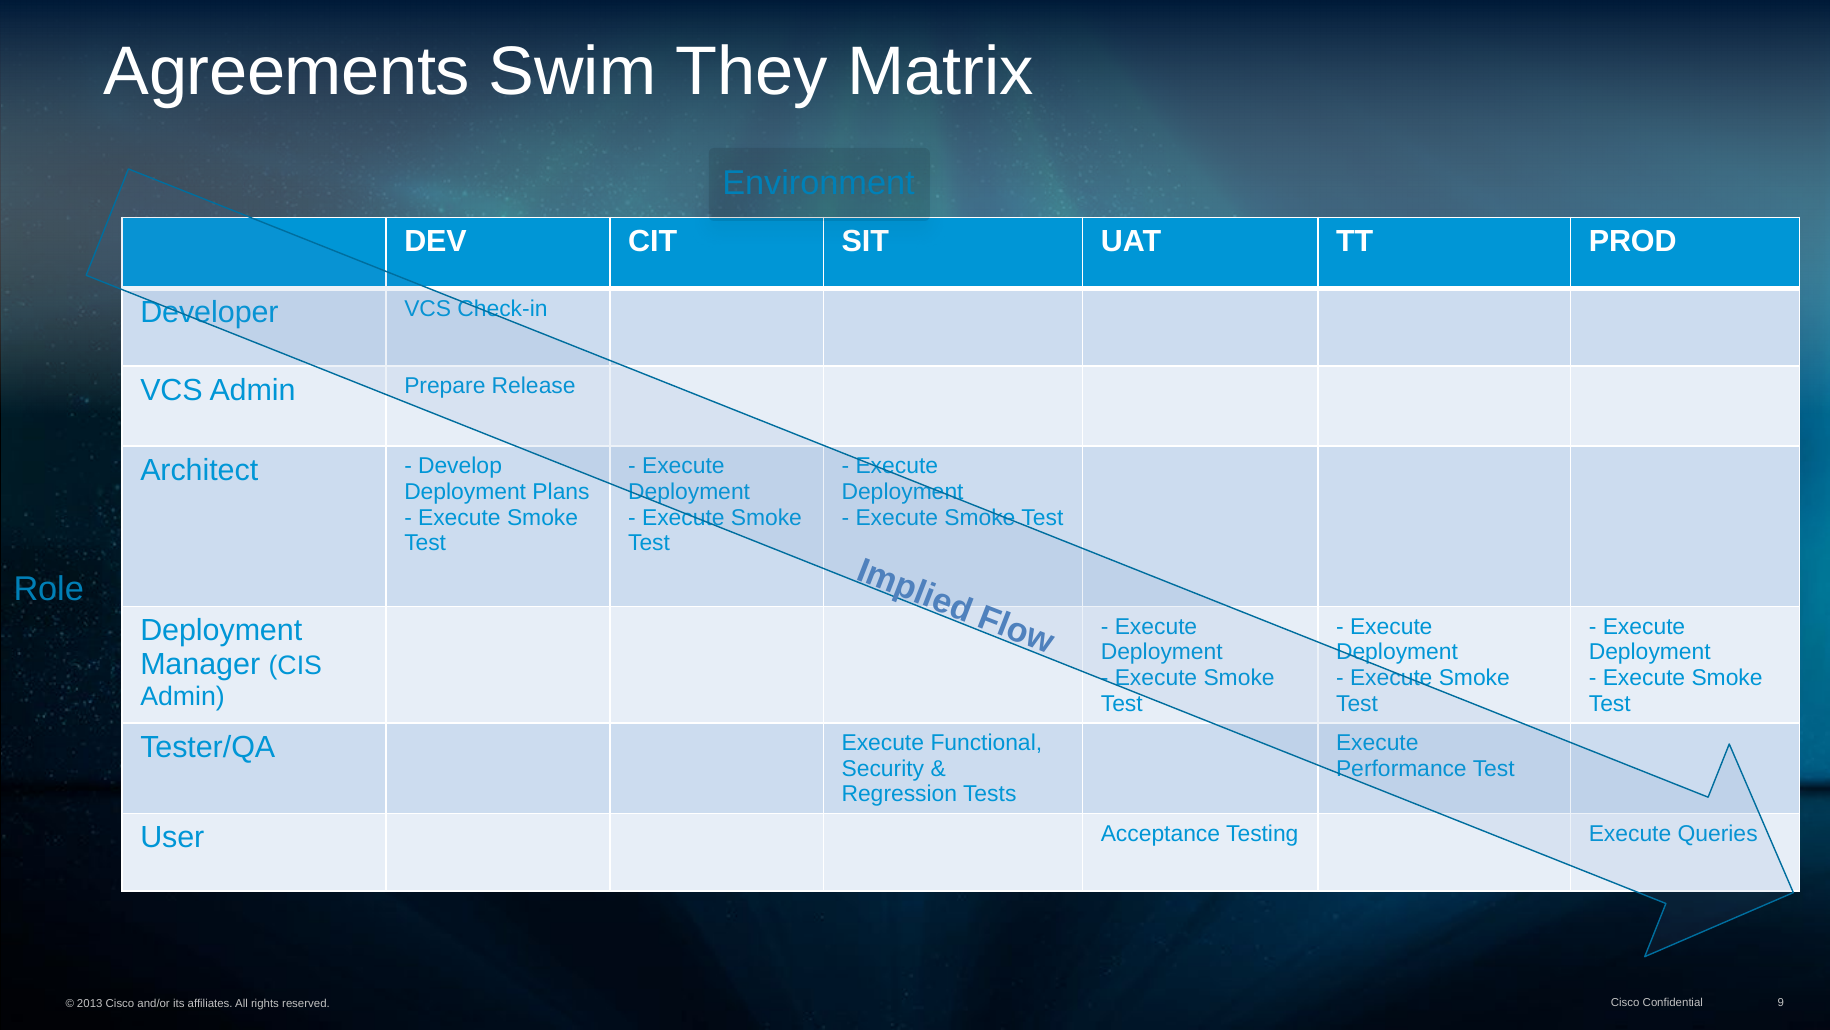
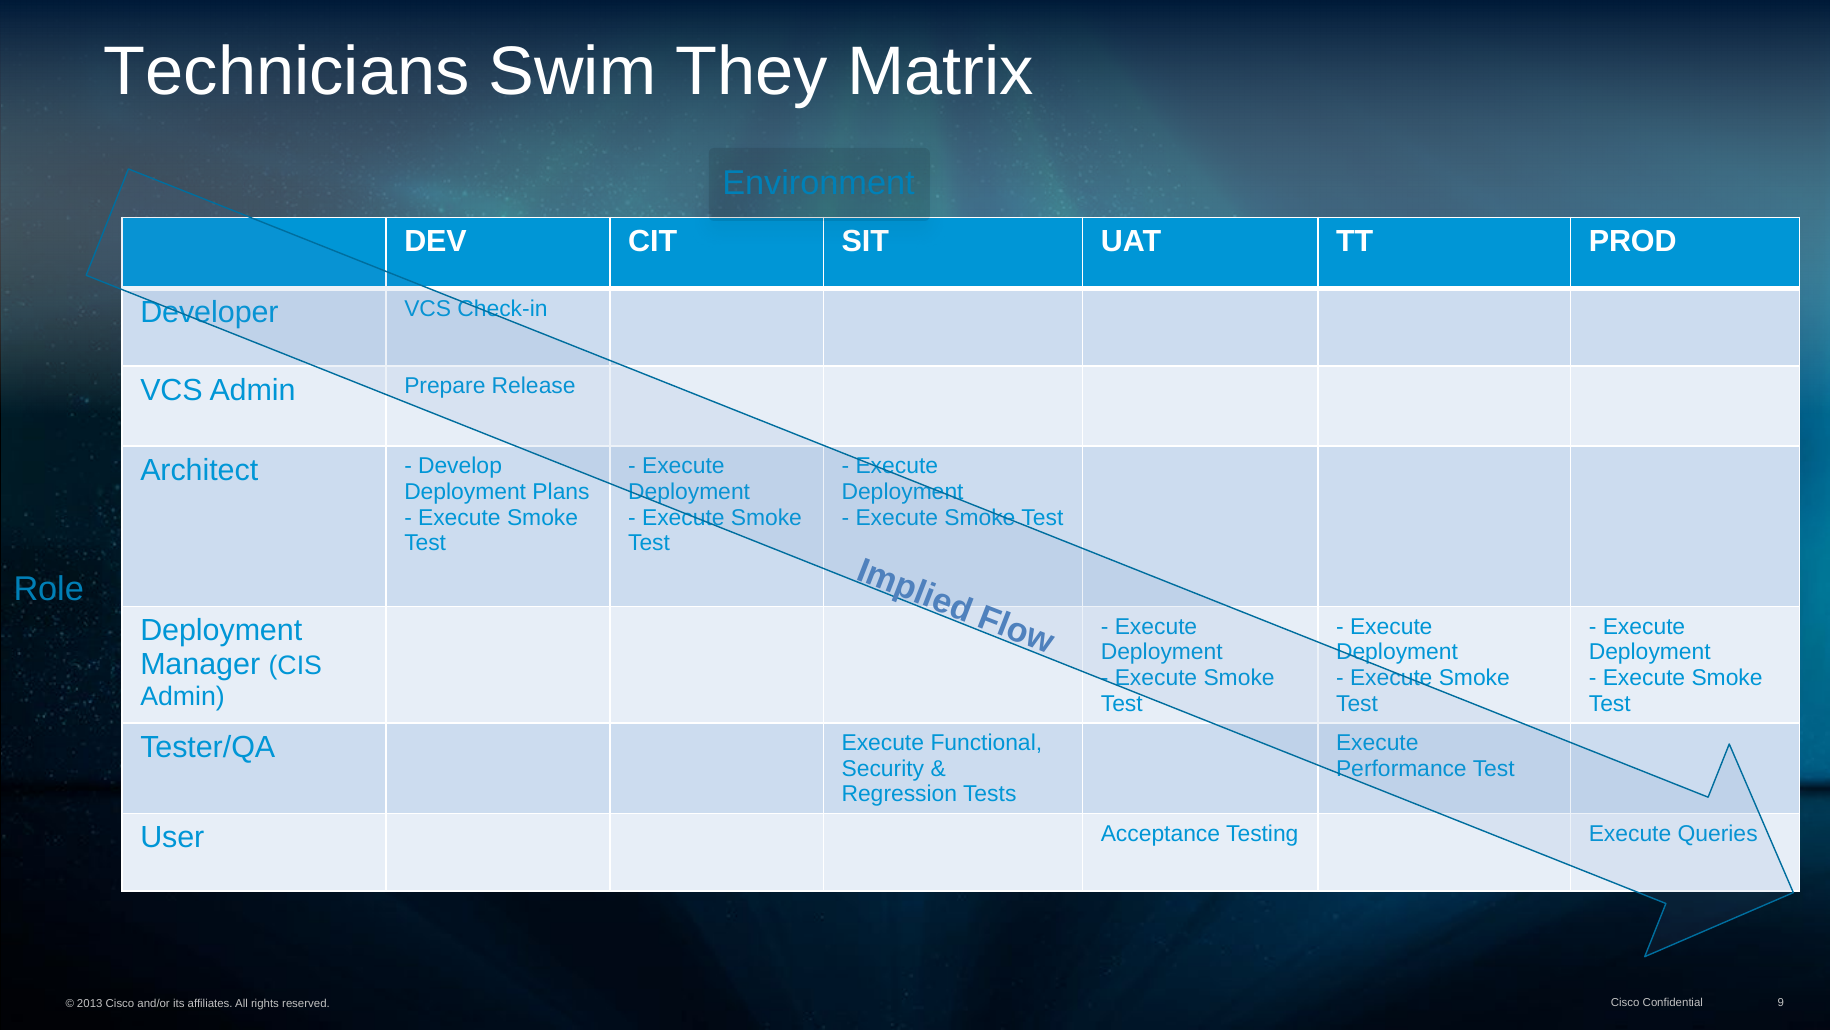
Agreements: Agreements -> Technicians
